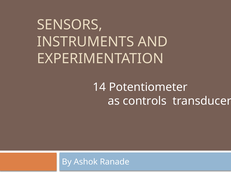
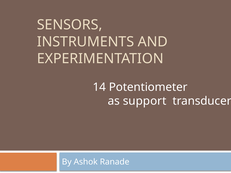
controls: controls -> support
